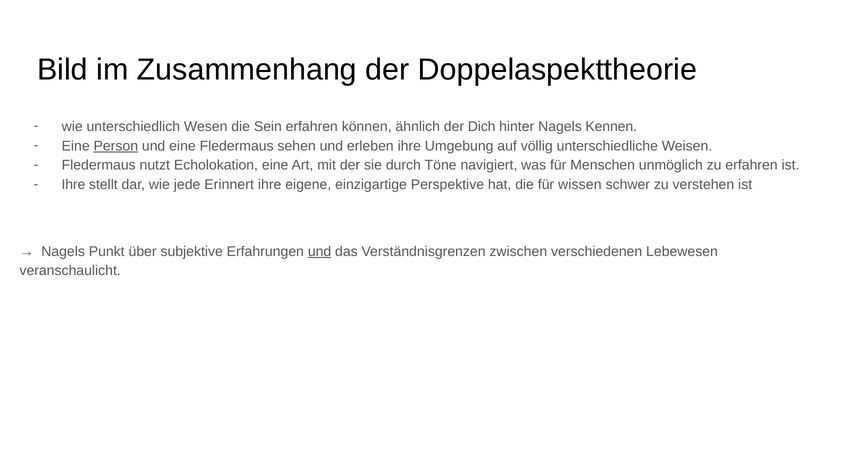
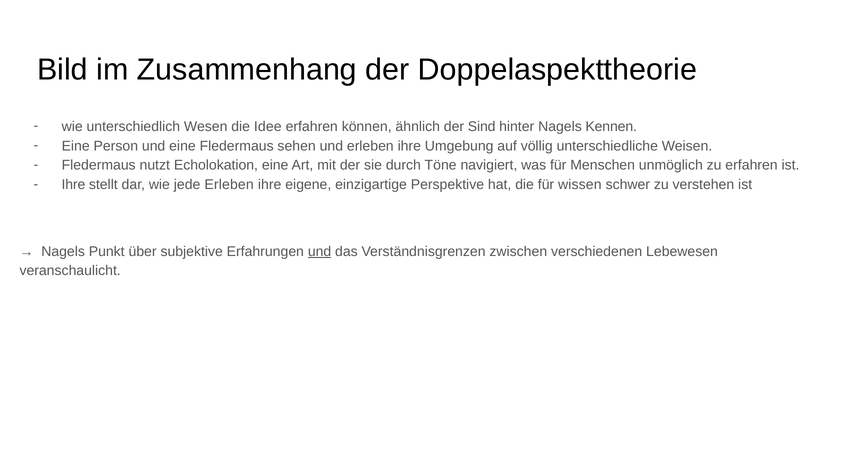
Sein: Sein -> Idee
Dich: Dich -> Sind
Person underline: present -> none
jede Erinnert: Erinnert -> Erleben
